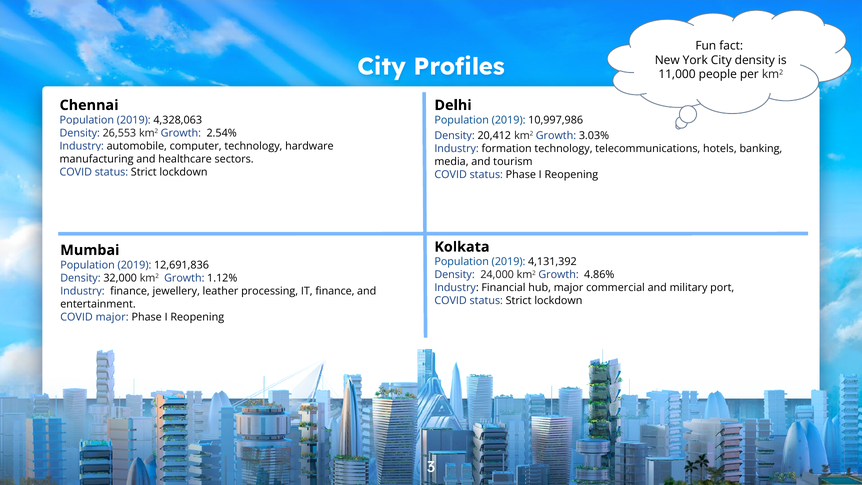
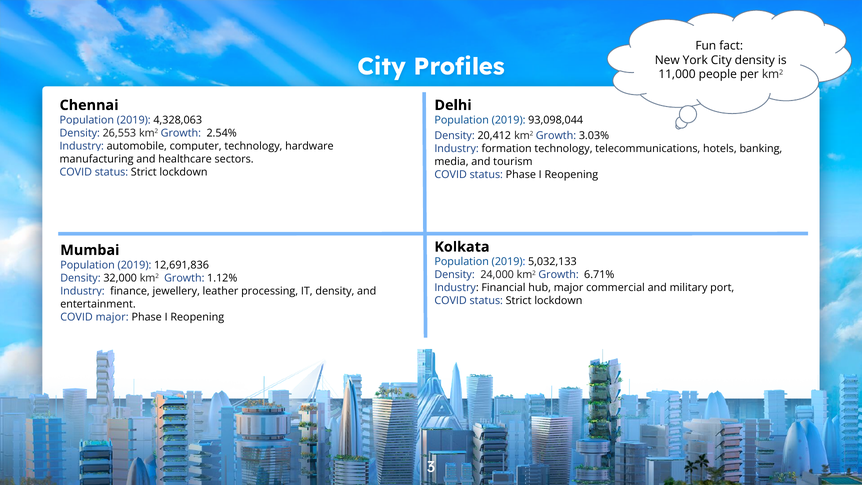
10,997,986: 10,997,986 -> 93,098,044
4,131,392: 4,131,392 -> 5,032,133
4.86%: 4.86% -> 6.71%
IT finance: finance -> density
